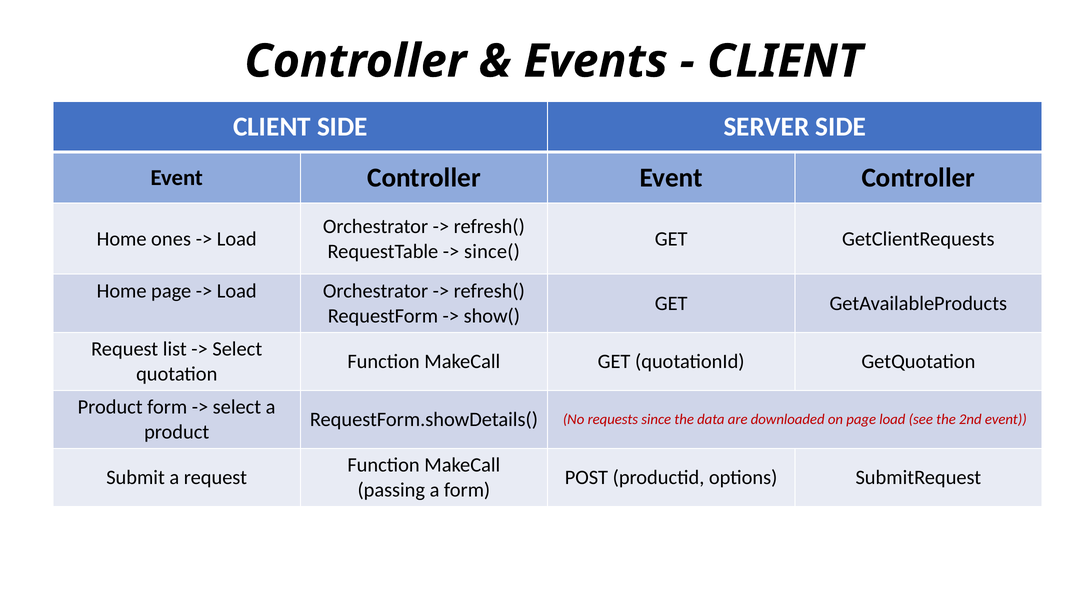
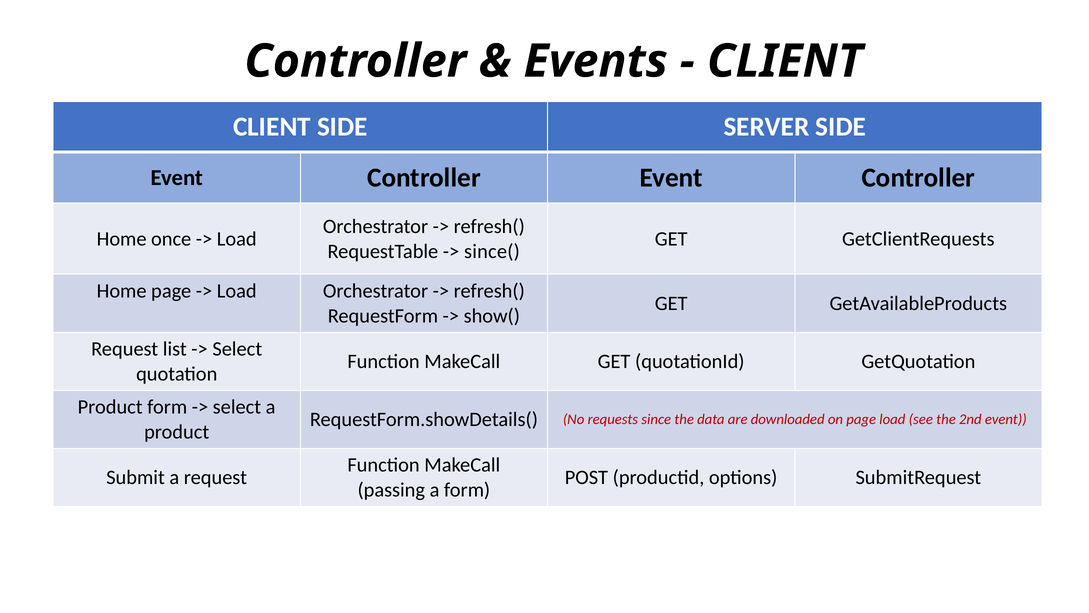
ones: ones -> once
